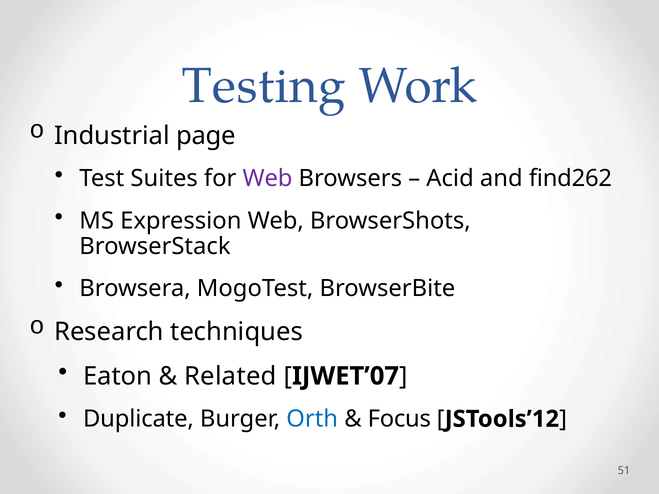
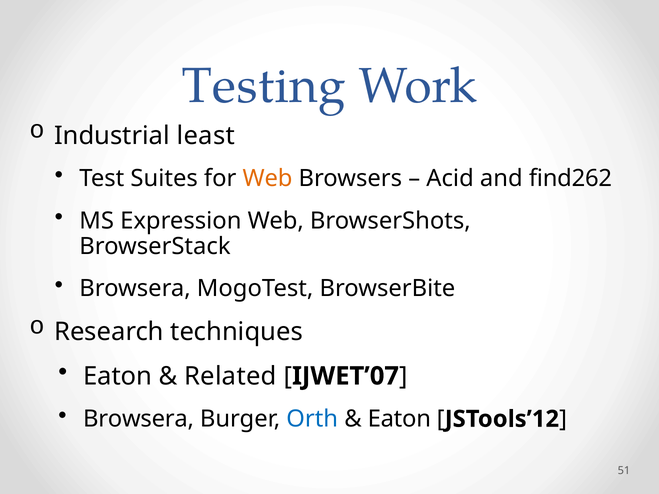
page: page -> least
Web at (268, 179) colour: purple -> orange
Duplicate at (138, 419): Duplicate -> Browsera
Focus at (399, 419): Focus -> Eaton
